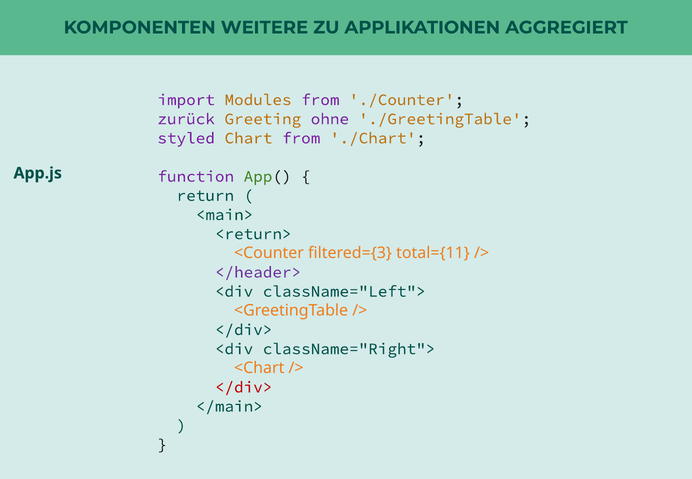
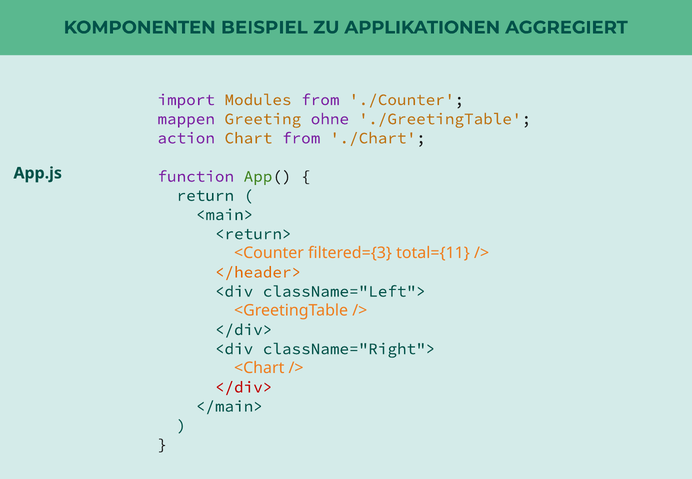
WEITERE: WEITERE -> BEISPIEL
zurück: zurück -> mappen
styled: styled -> action
</header> colour: purple -> orange
